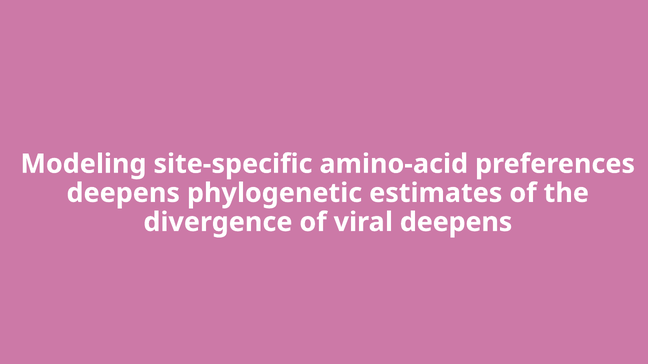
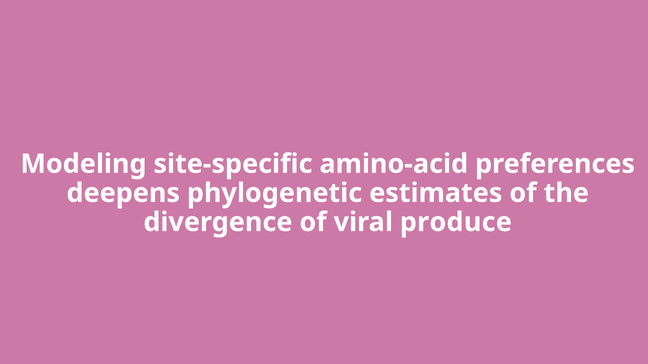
viral deepens: deepens -> produce
